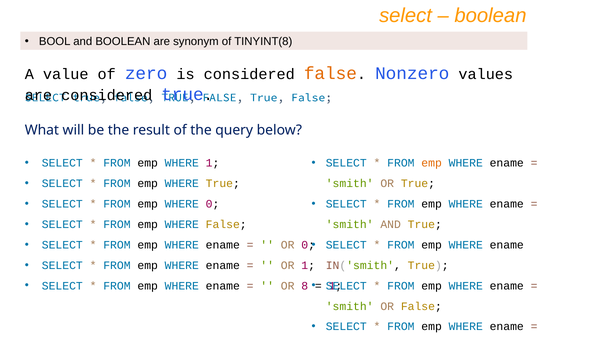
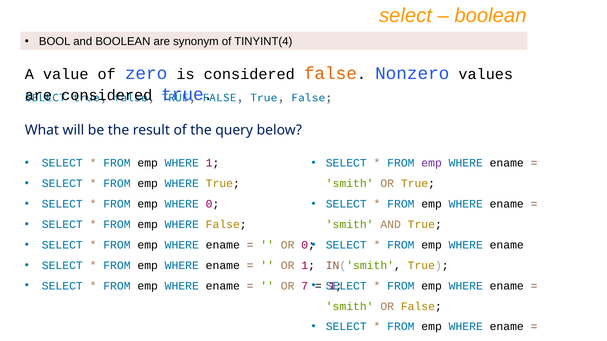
TINYINT(8: TINYINT(8 -> TINYINT(4
emp at (432, 163) colour: orange -> purple
8: 8 -> 7
